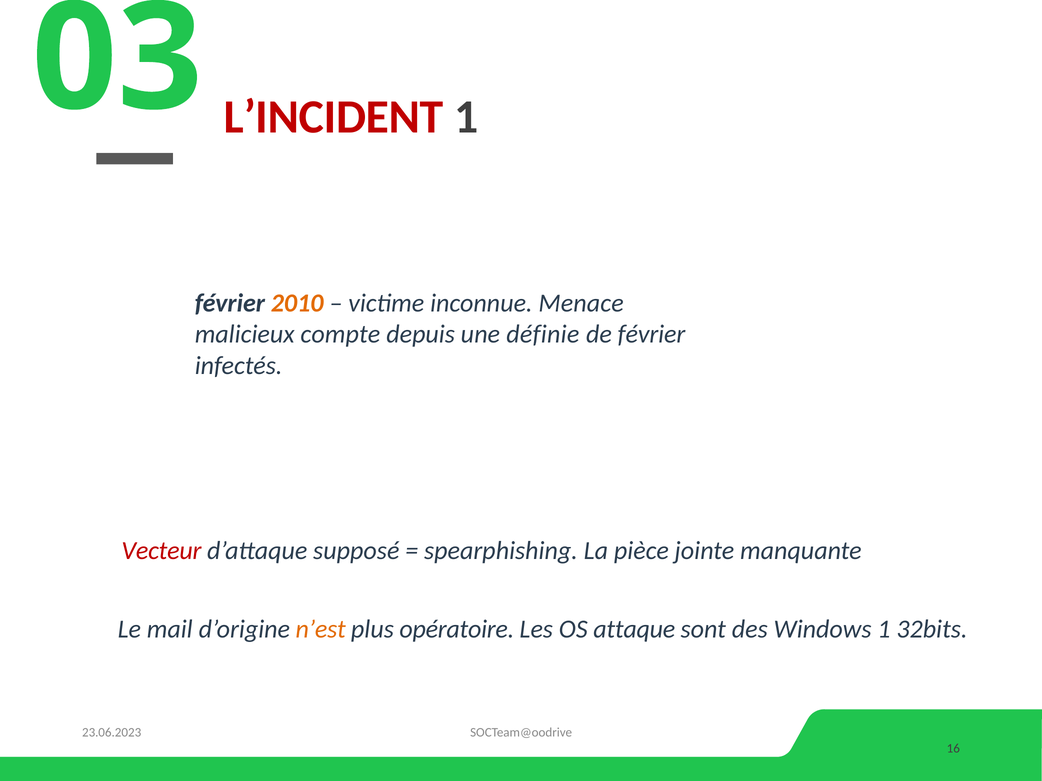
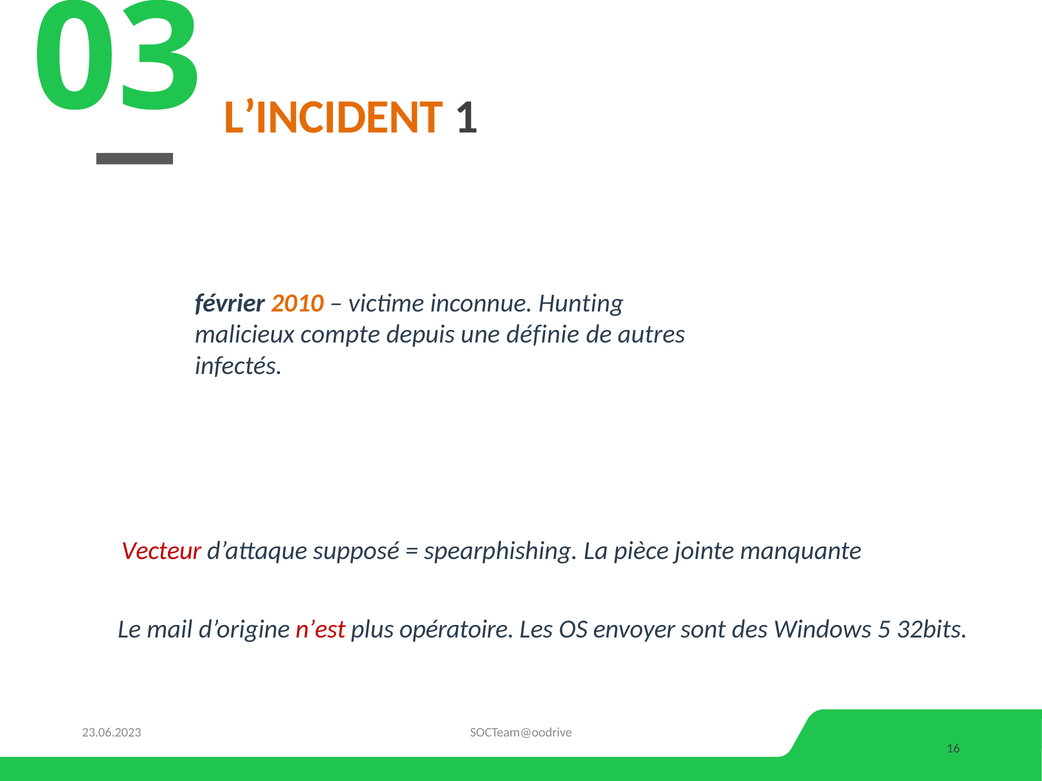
L’INCIDENT colour: red -> orange
Menace: Menace -> Hunting
de février: février -> autres
n’est colour: orange -> red
attaque: attaque -> envoyer
Windows 1: 1 -> 5
